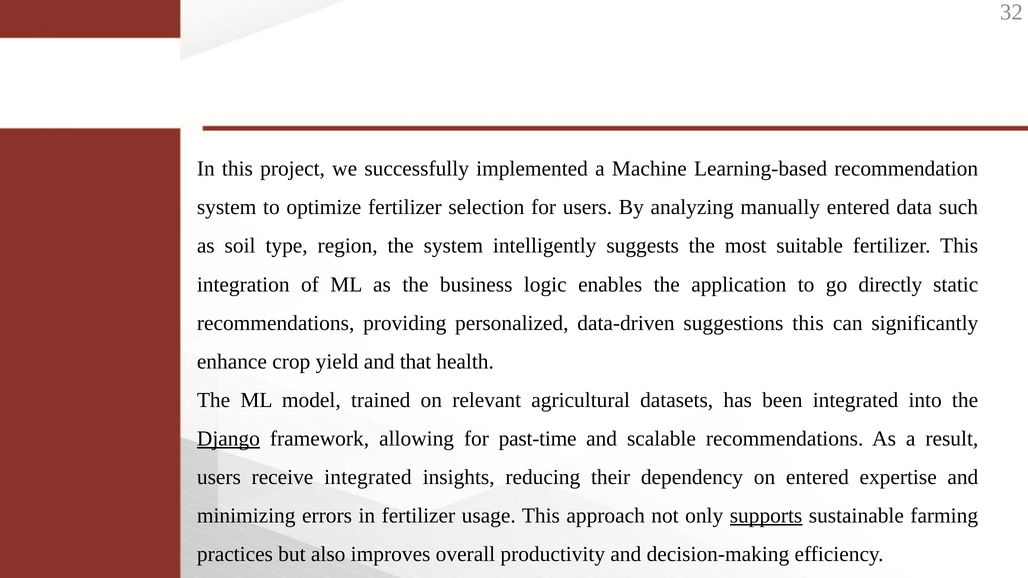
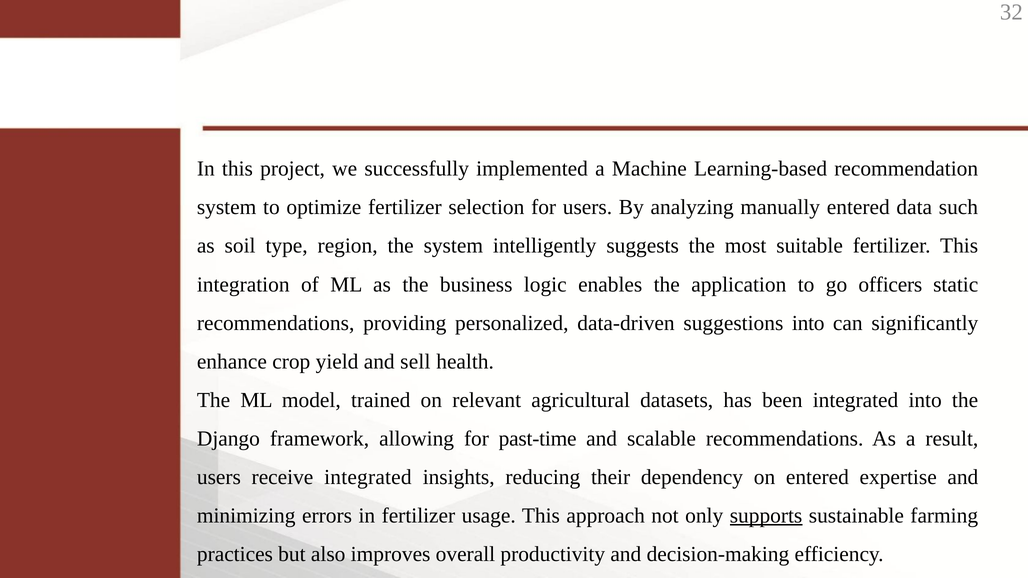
directly: directly -> officers
suggestions this: this -> into
that: that -> sell
Django underline: present -> none
